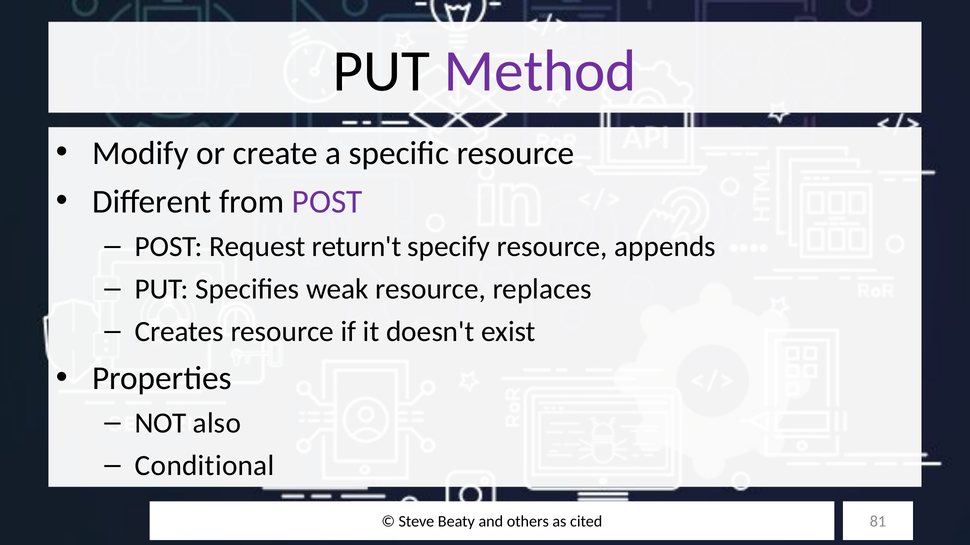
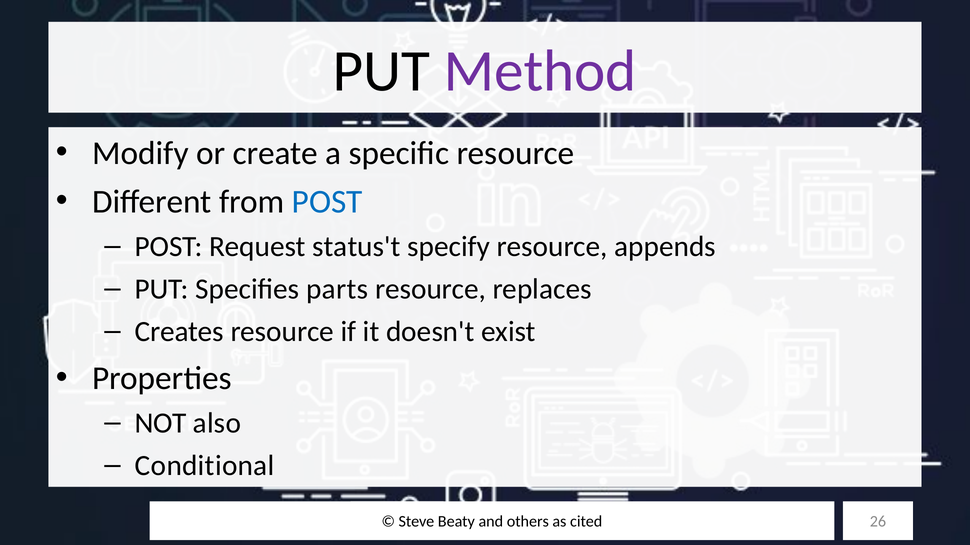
POST at (327, 202) colour: purple -> blue
return't: return't -> status't
weak: weak -> parts
81: 81 -> 26
